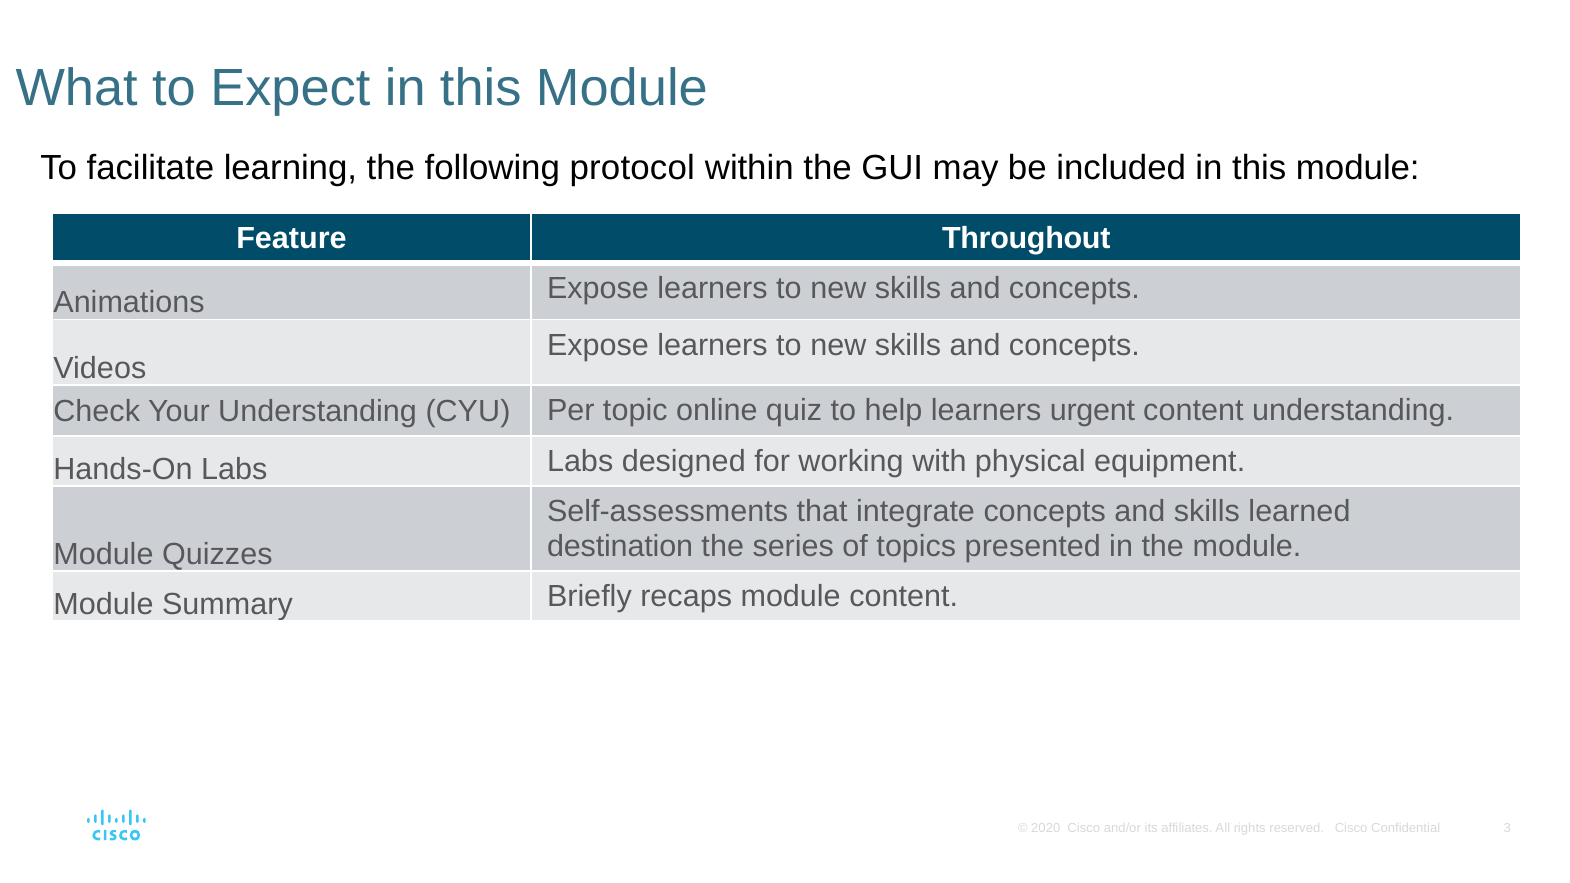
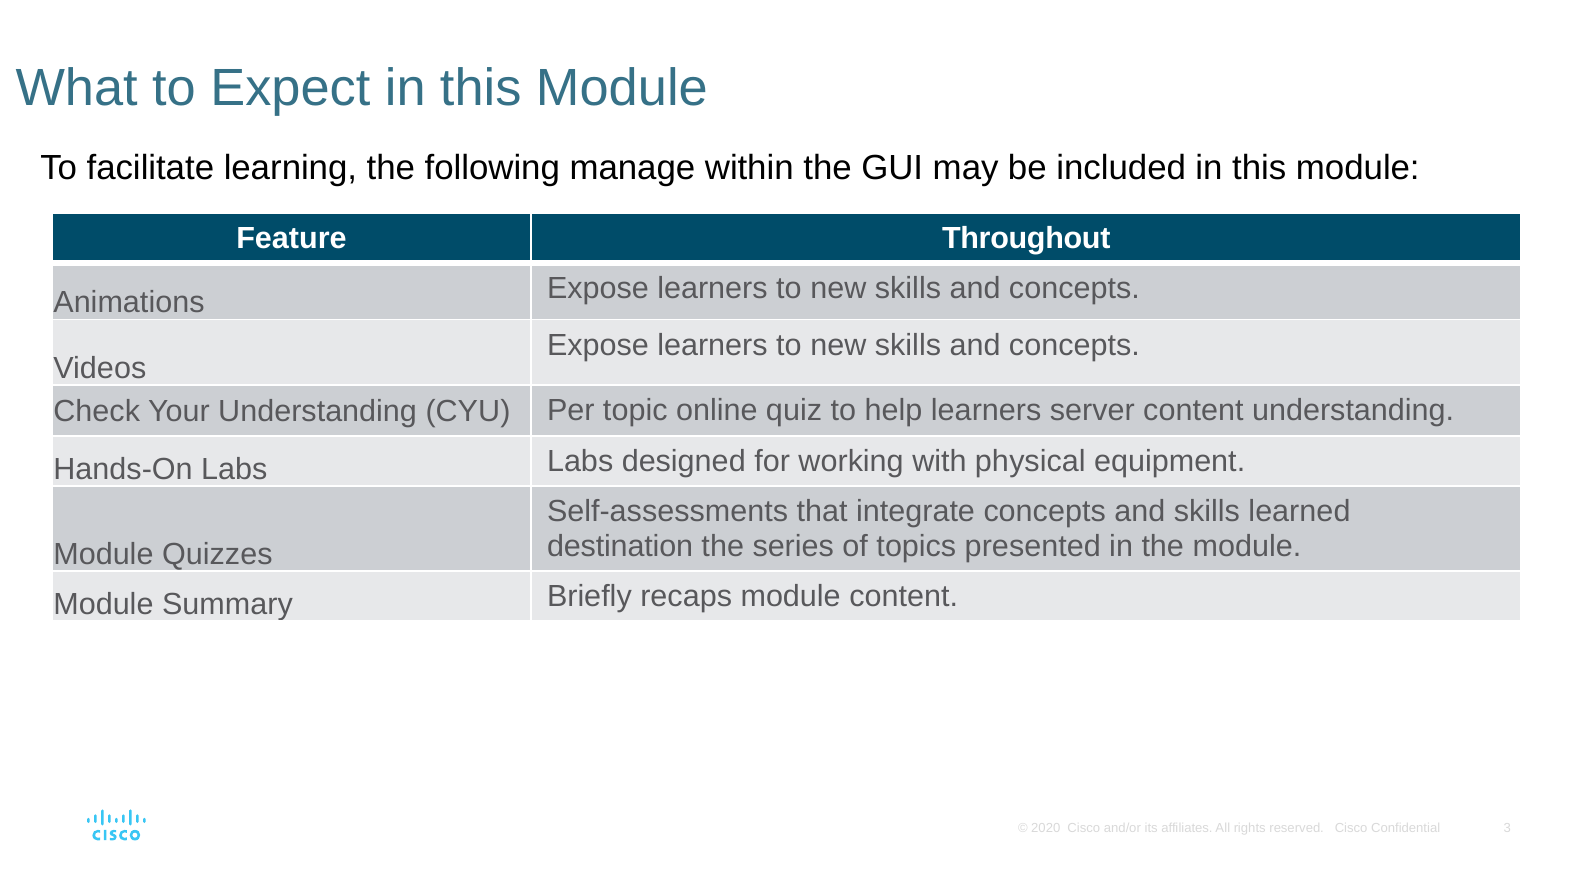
protocol: protocol -> manage
urgent: urgent -> server
